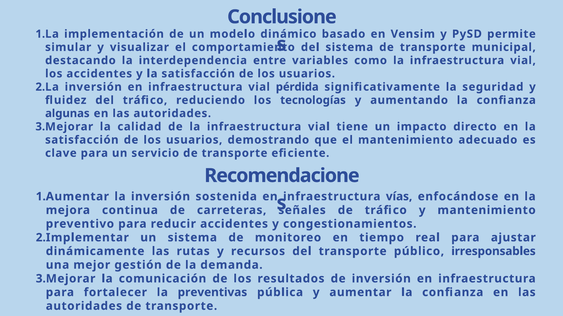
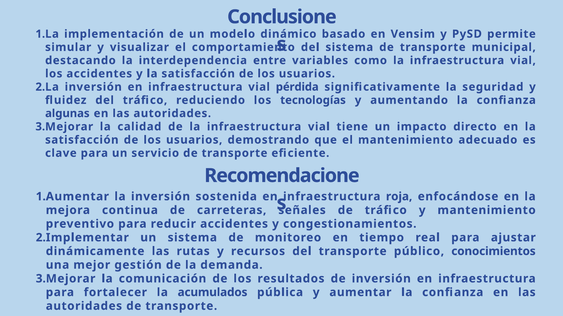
vías: vías -> roja
irresponsables: irresponsables -> conocimientos
preventivas: preventivas -> acumulados
